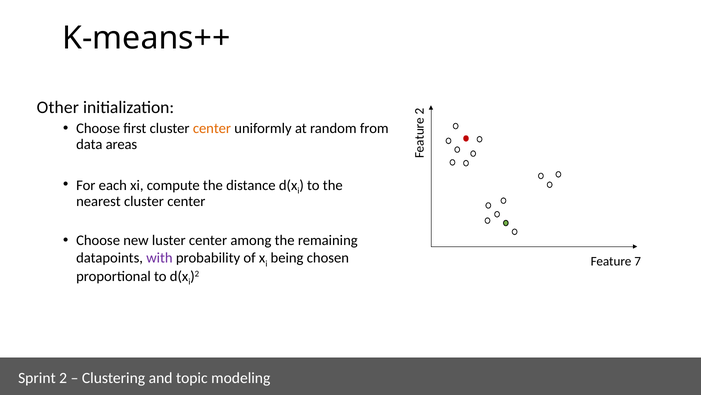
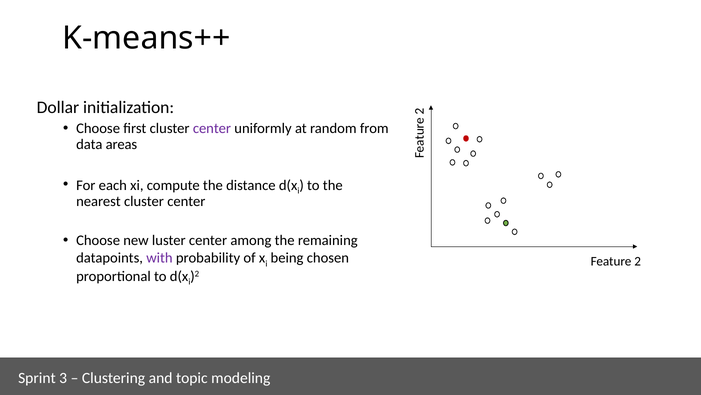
Other: Other -> Dollar
center at (212, 128) colour: orange -> purple
Feature 7: 7 -> 2
Sprint 2: 2 -> 3
